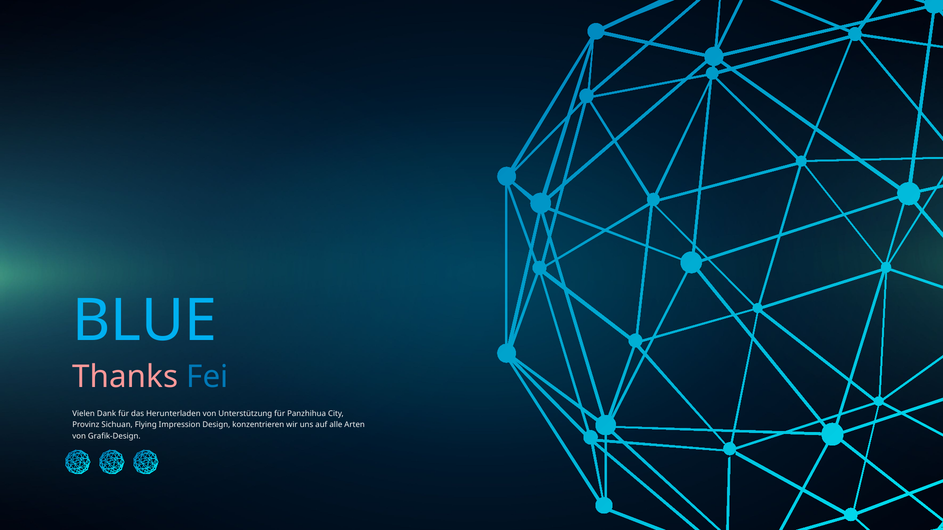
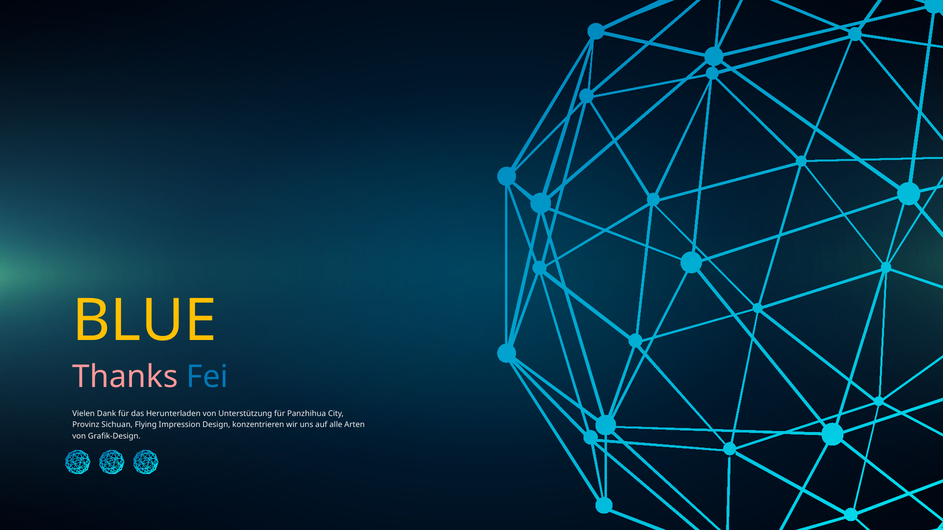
BLUE colour: light blue -> yellow
